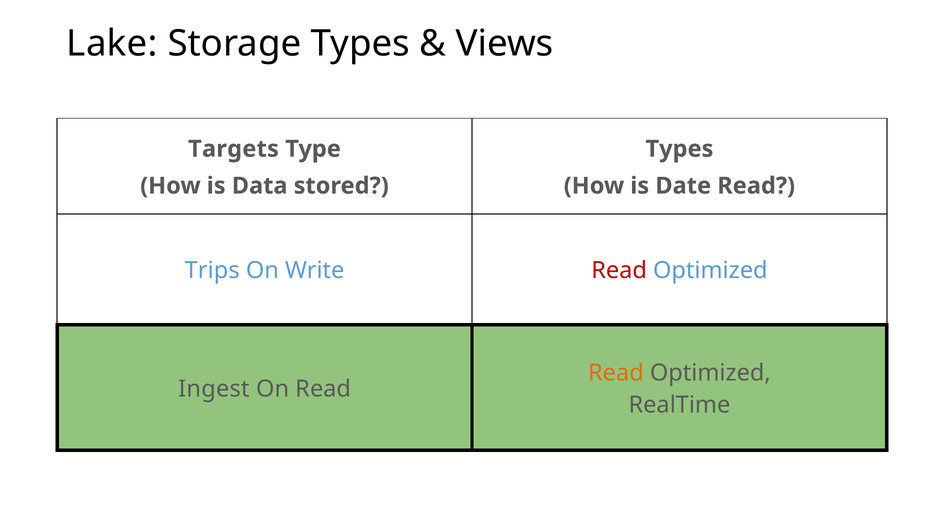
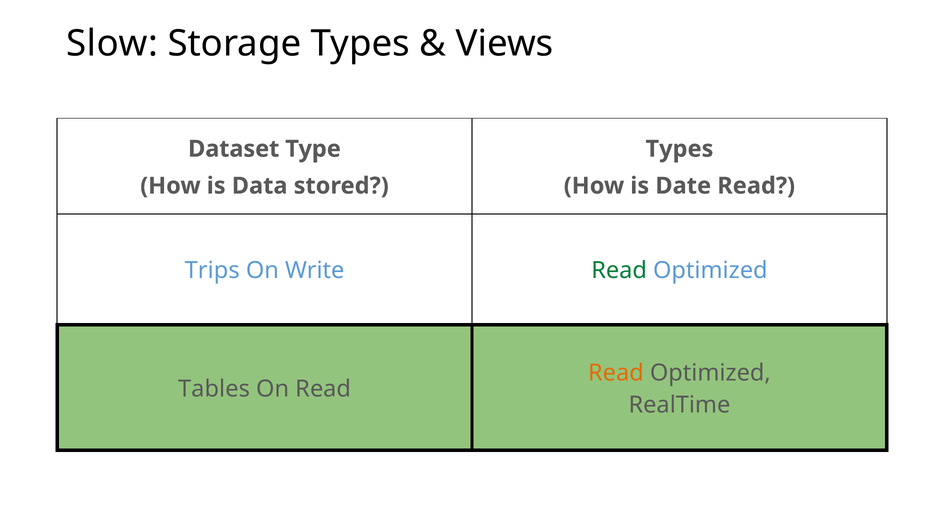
Lake: Lake -> Slow
Targets: Targets -> Dataset
Read at (619, 271) colour: red -> green
Ingest: Ingest -> Tables
